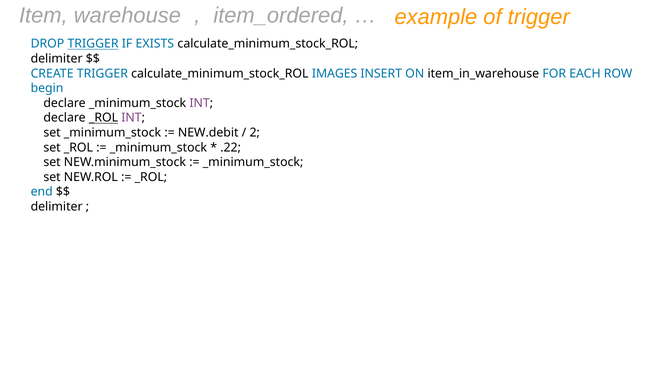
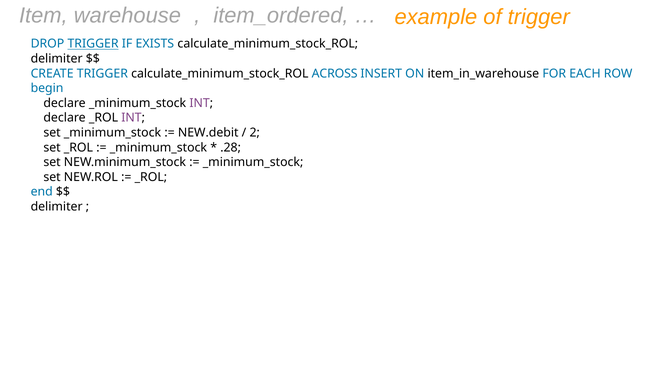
IMAGES: IMAGES -> ACROSS
_ROL at (104, 118) underline: present -> none
.22: .22 -> .28
